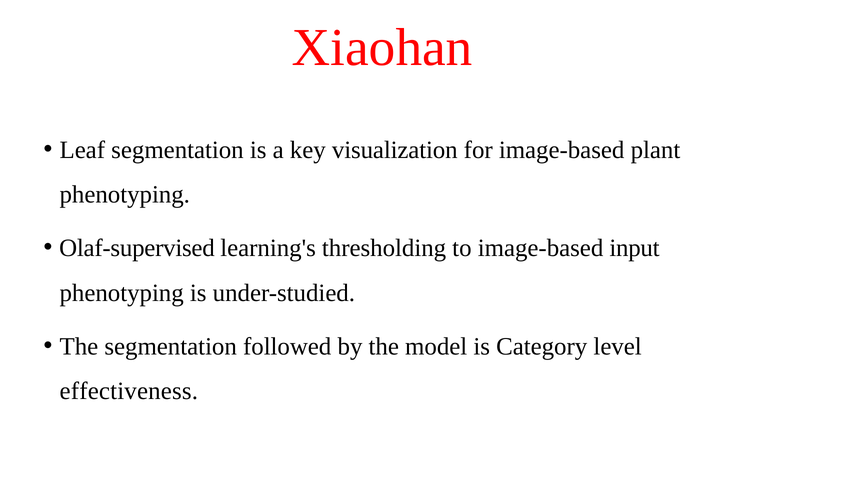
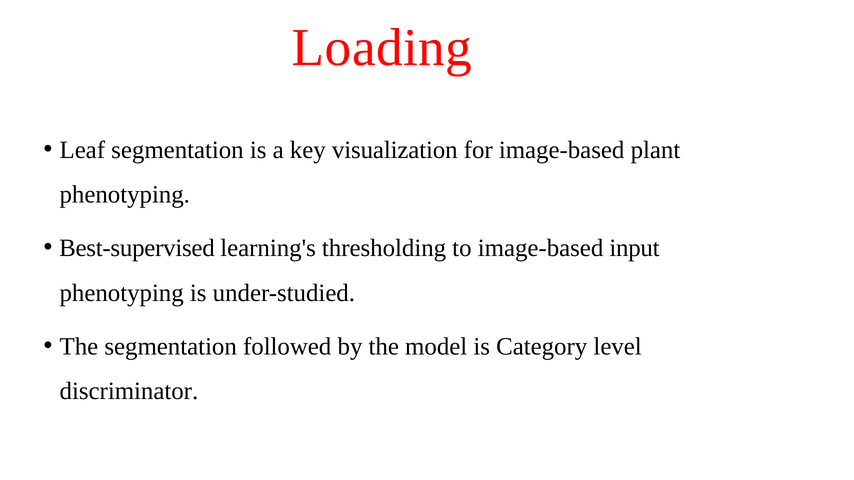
Xiaohan: Xiaohan -> Loading
Olaf-supervised: Olaf-supervised -> Best-supervised
effectiveness: effectiveness -> discriminator
